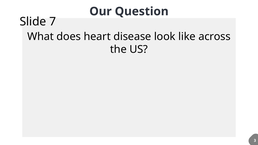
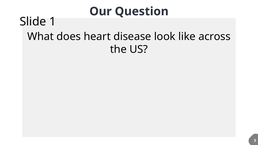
7: 7 -> 1
